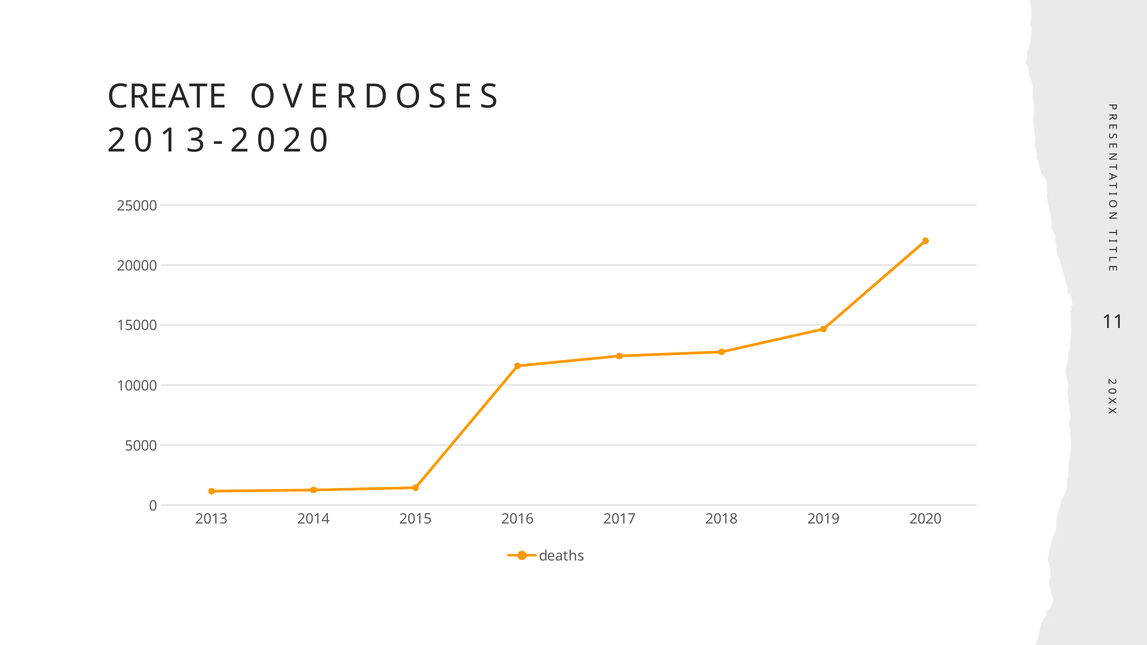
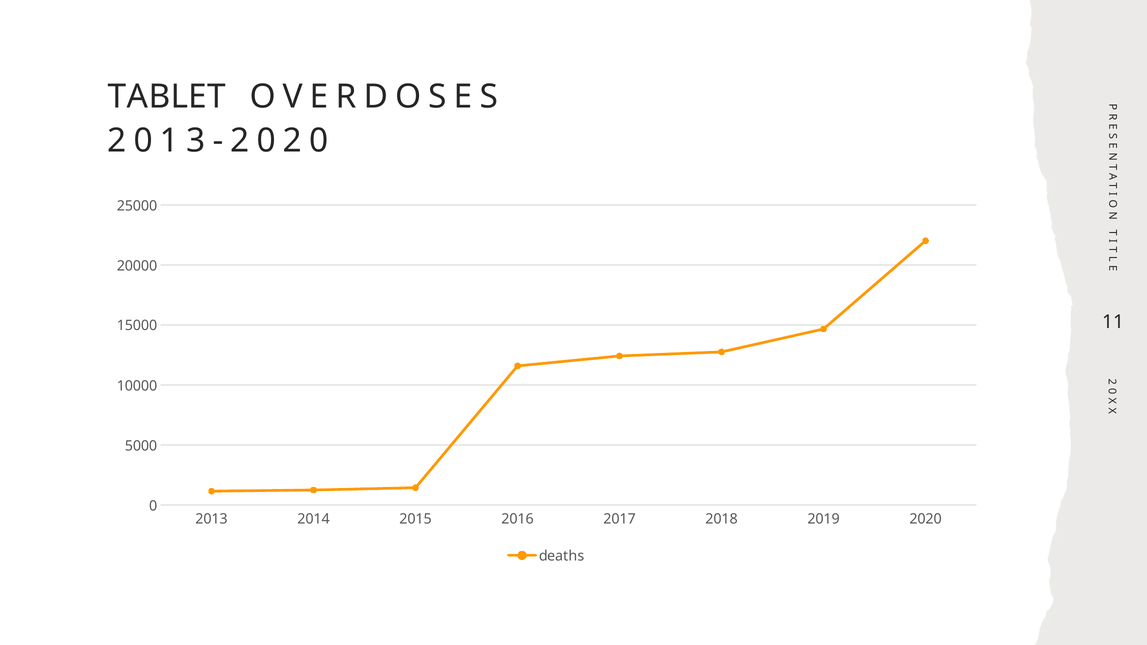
CREATE: CREATE -> TABLET
